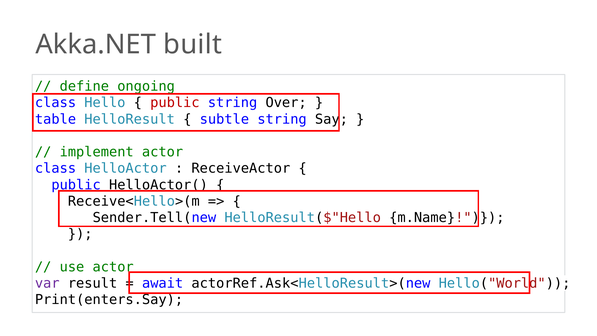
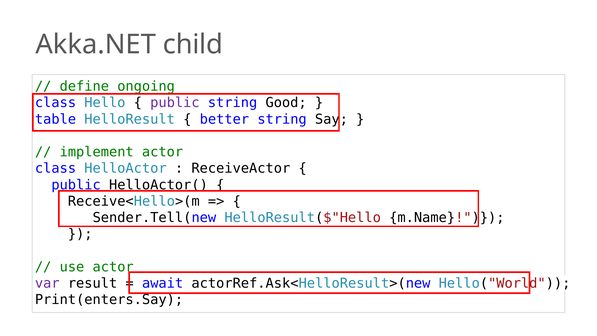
built: built -> child
public at (175, 103) colour: red -> purple
Over: Over -> Good
subtle: subtle -> better
